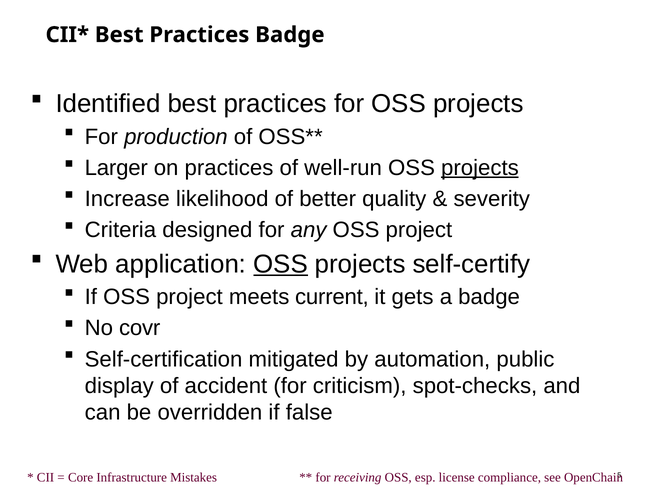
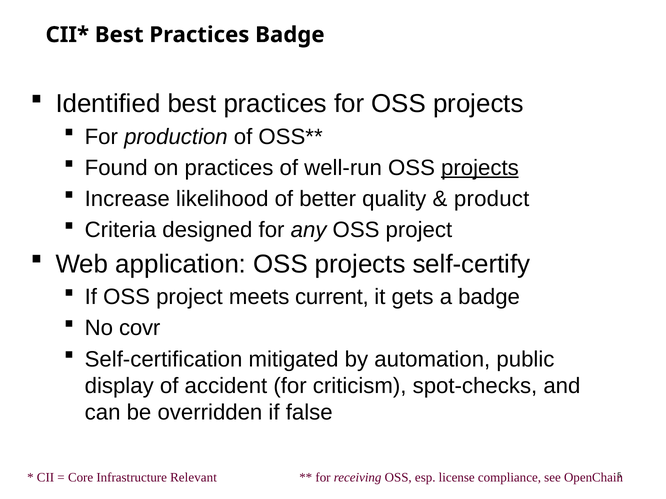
Larger: Larger -> Found
severity: severity -> product
OSS at (281, 264) underline: present -> none
Mistakes: Mistakes -> Relevant
